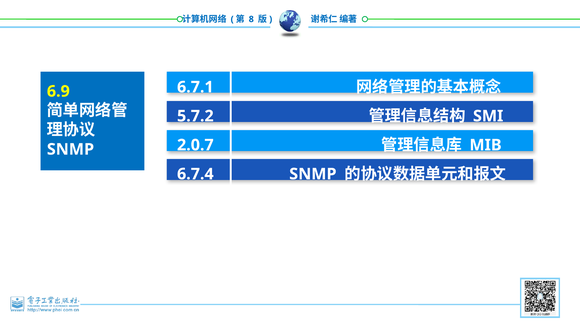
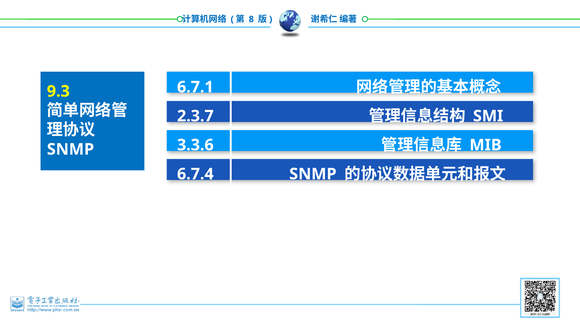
6.9: 6.9 -> 9.3
5.7.2: 5.7.2 -> 2.3.7
2.0.7: 2.0.7 -> 3.3.6
